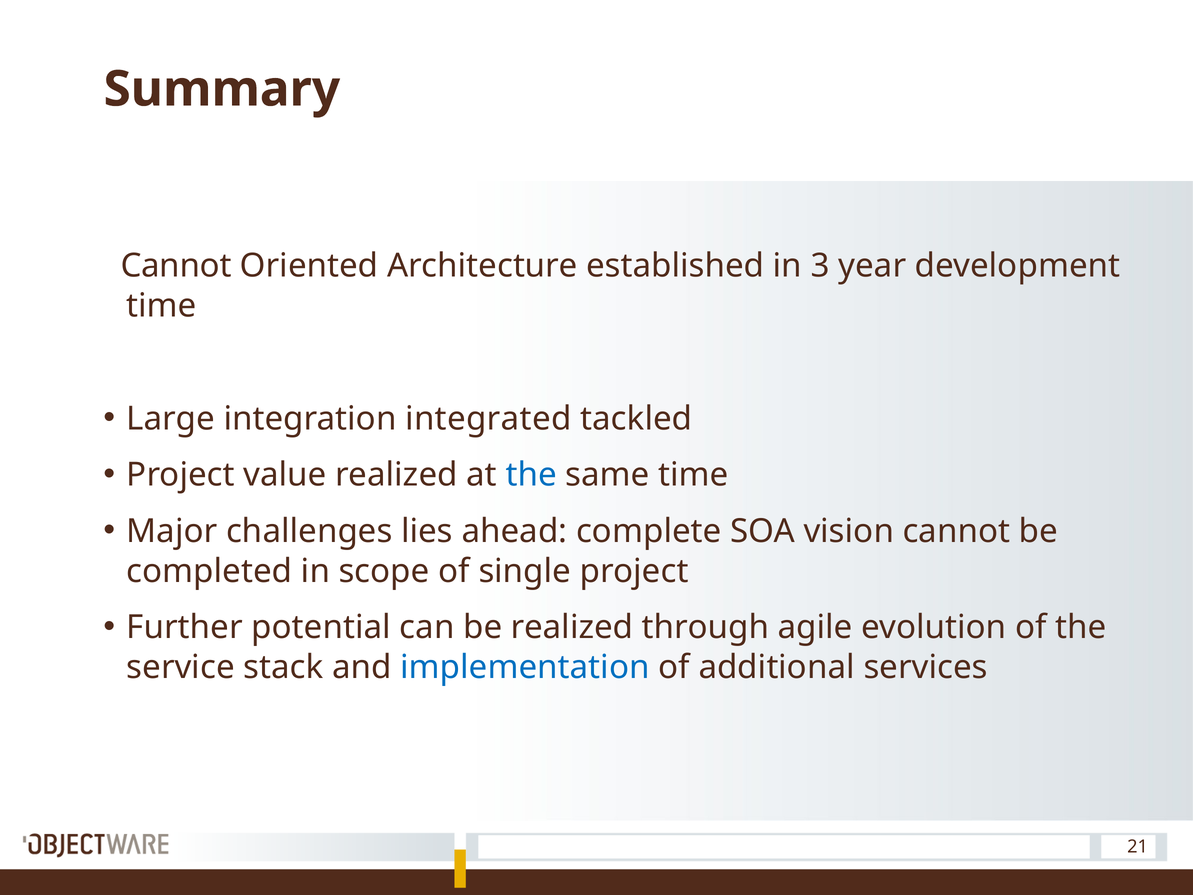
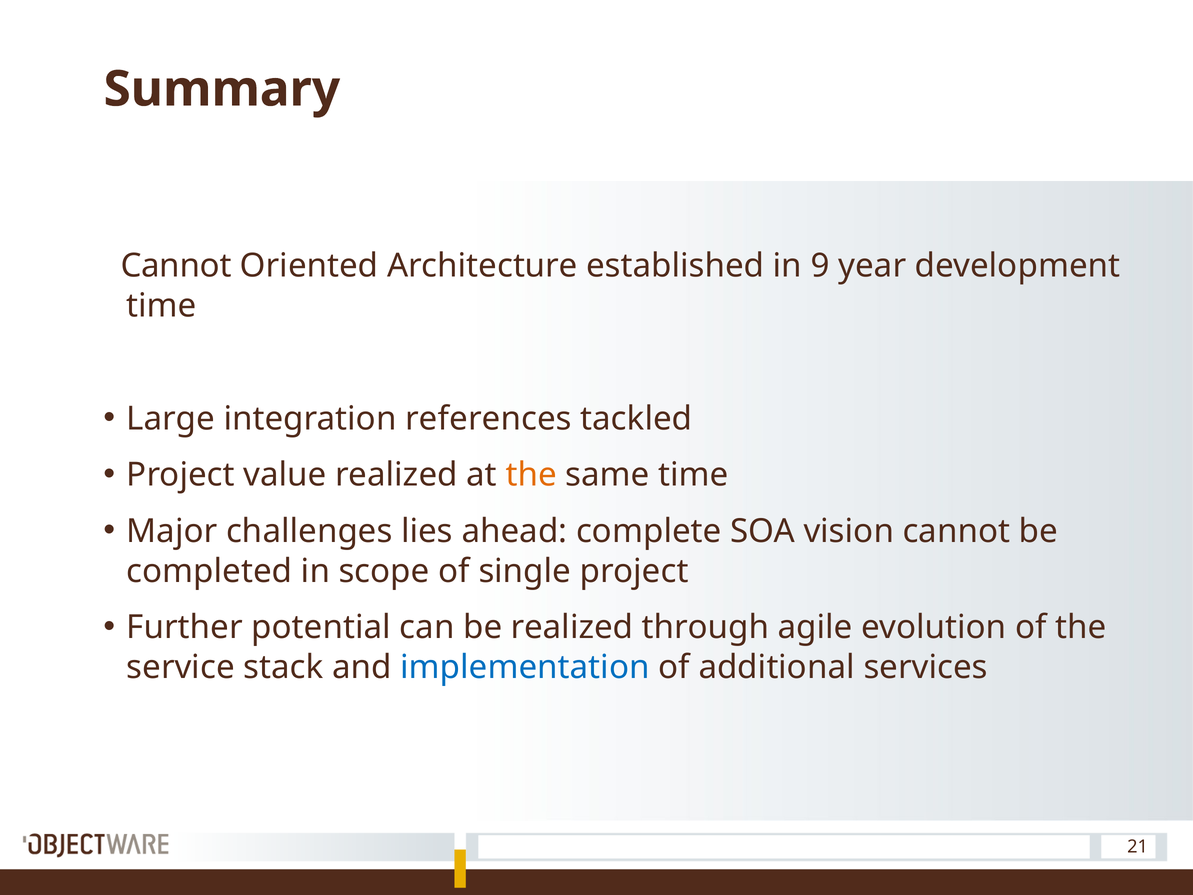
3: 3 -> 9
integrated: integrated -> references
the at (531, 475) colour: blue -> orange
